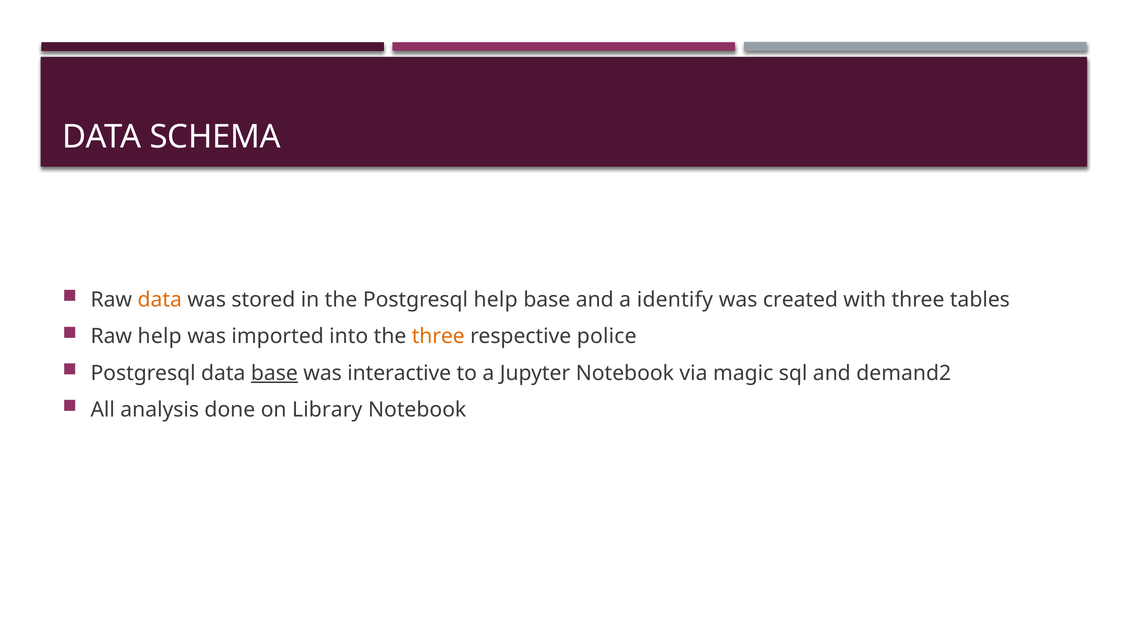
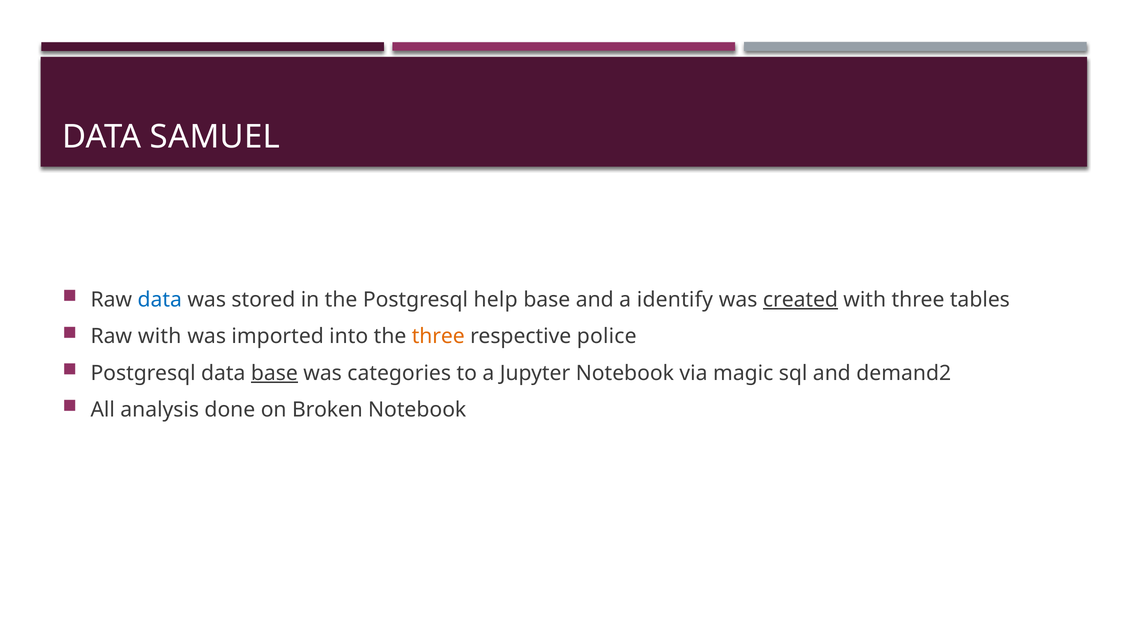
SCHEMA: SCHEMA -> SAMUEL
data at (160, 300) colour: orange -> blue
created underline: none -> present
Raw help: help -> with
interactive: interactive -> categories
Library: Library -> Broken
